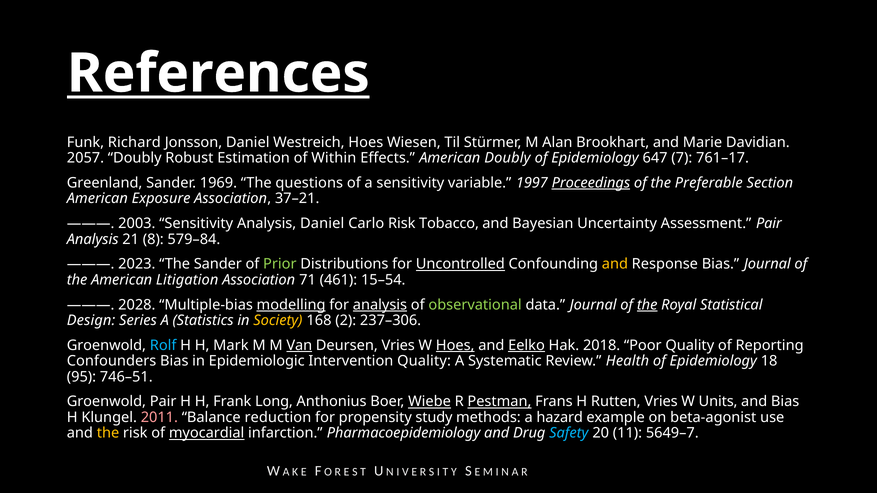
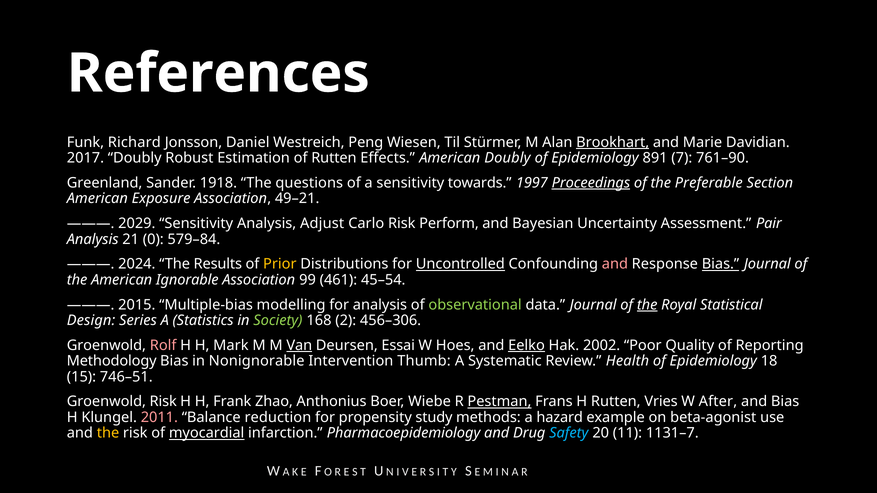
References underline: present -> none
Westreich Hoes: Hoes -> Peng
Brookhart underline: none -> present
2057: 2057 -> 2017
of Within: Within -> Rutten
647: 647 -> 891
761–17: 761–17 -> 761–90
1969: 1969 -> 1918
variable: variable -> towards
37–21: 37–21 -> 49–21
2003: 2003 -> 2029
Analysis Daniel: Daniel -> Adjust
Tobacco: Tobacco -> Perform
8: 8 -> 0
2023: 2023 -> 2024
The Sander: Sander -> Results
Prior colour: light green -> yellow
and at (615, 264) colour: yellow -> pink
Bias at (721, 264) underline: none -> present
Litigation: Litigation -> Ignorable
71: 71 -> 99
15–54: 15–54 -> 45–54
2028: 2028 -> 2015
modelling underline: present -> none
analysis at (380, 305) underline: present -> none
Society colour: yellow -> light green
237–306: 237–306 -> 456–306
Rolf colour: light blue -> pink
Deursen Vries: Vries -> Essai
Hoes at (455, 346) underline: present -> none
2018: 2018 -> 2002
Confounders: Confounders -> Methodology
Epidemiologic: Epidemiologic -> Nonignorable
Intervention Quality: Quality -> Thumb
95: 95 -> 15
Groenwold Pair: Pair -> Risk
Long: Long -> Zhao
Wiebe underline: present -> none
Units: Units -> After
5649–7: 5649–7 -> 1131–7
